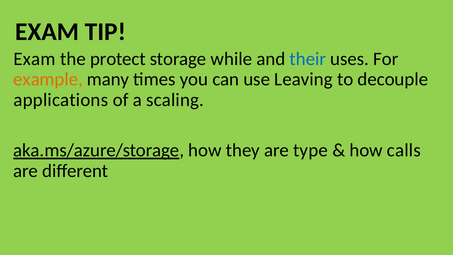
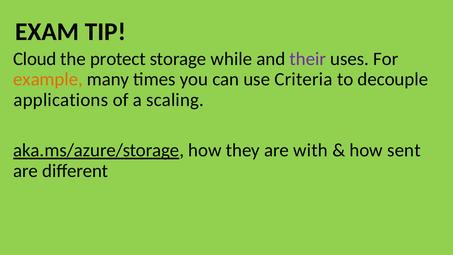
Exam at (35, 59): Exam -> Cloud
their colour: blue -> purple
Leaving: Leaving -> Criteria
type: type -> with
calls: calls -> sent
